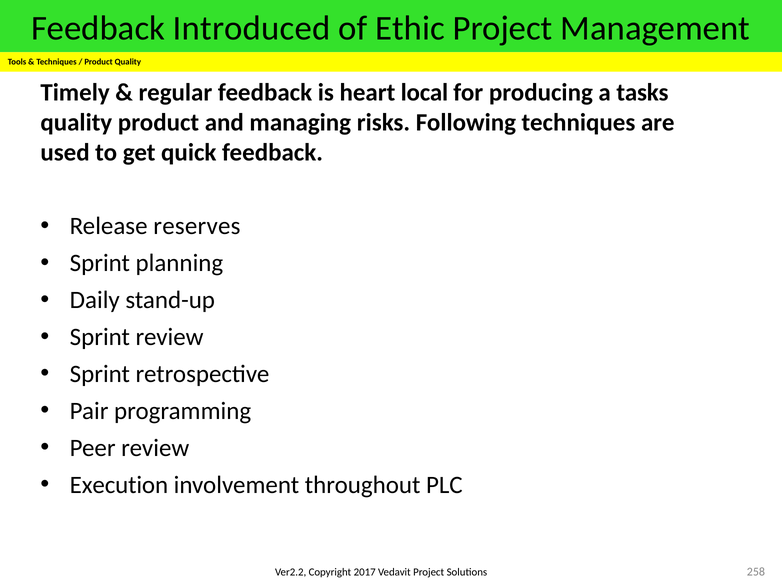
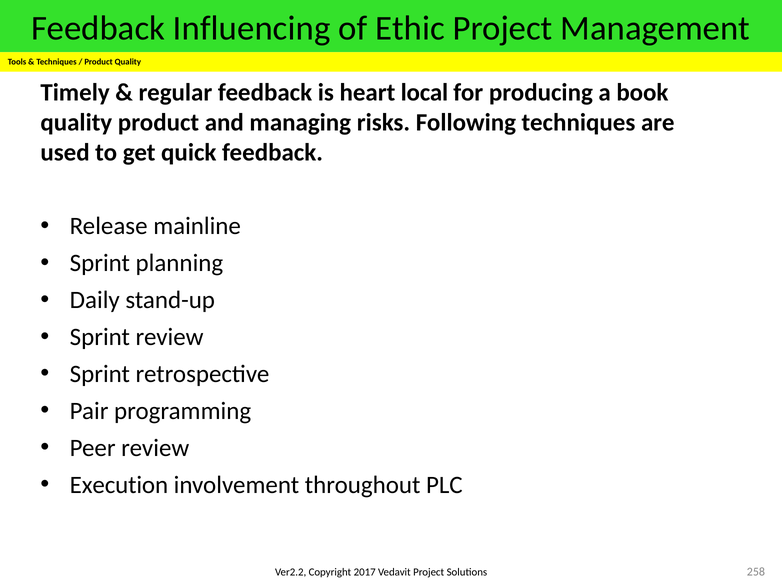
Introduced: Introduced -> Influencing
tasks: tasks -> book
reserves: reserves -> mainline
